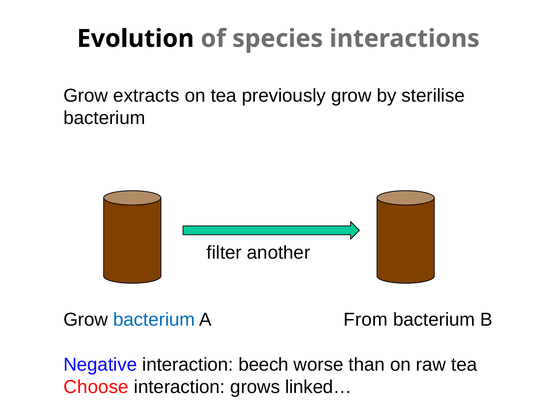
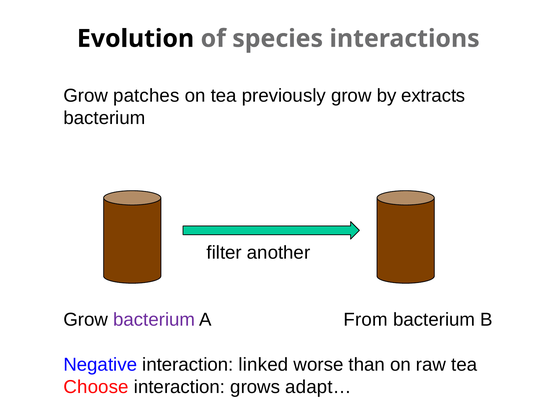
extracts: extracts -> patches
sterilise: sterilise -> extracts
bacterium at (154, 320) colour: blue -> purple
beech: beech -> linked
linked…: linked… -> adapt…
